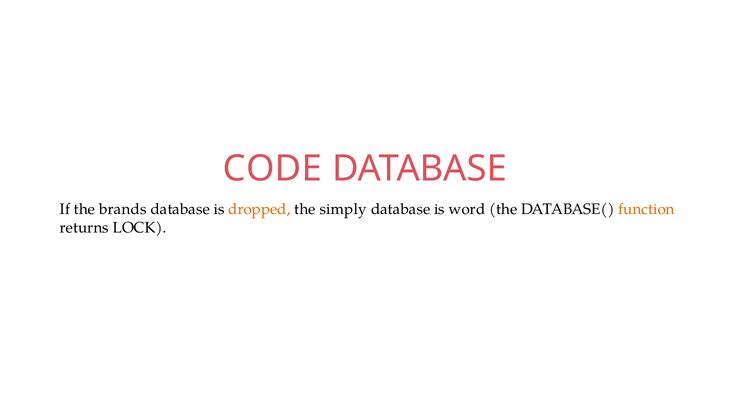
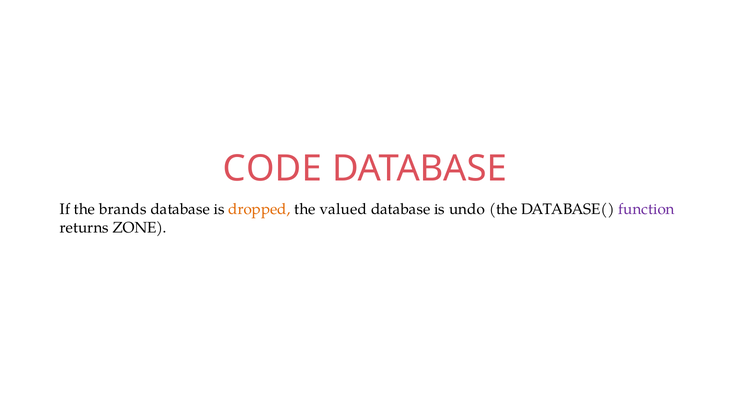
simply: simply -> valued
word: word -> undo
function colour: orange -> purple
LOCK: LOCK -> ZONE
